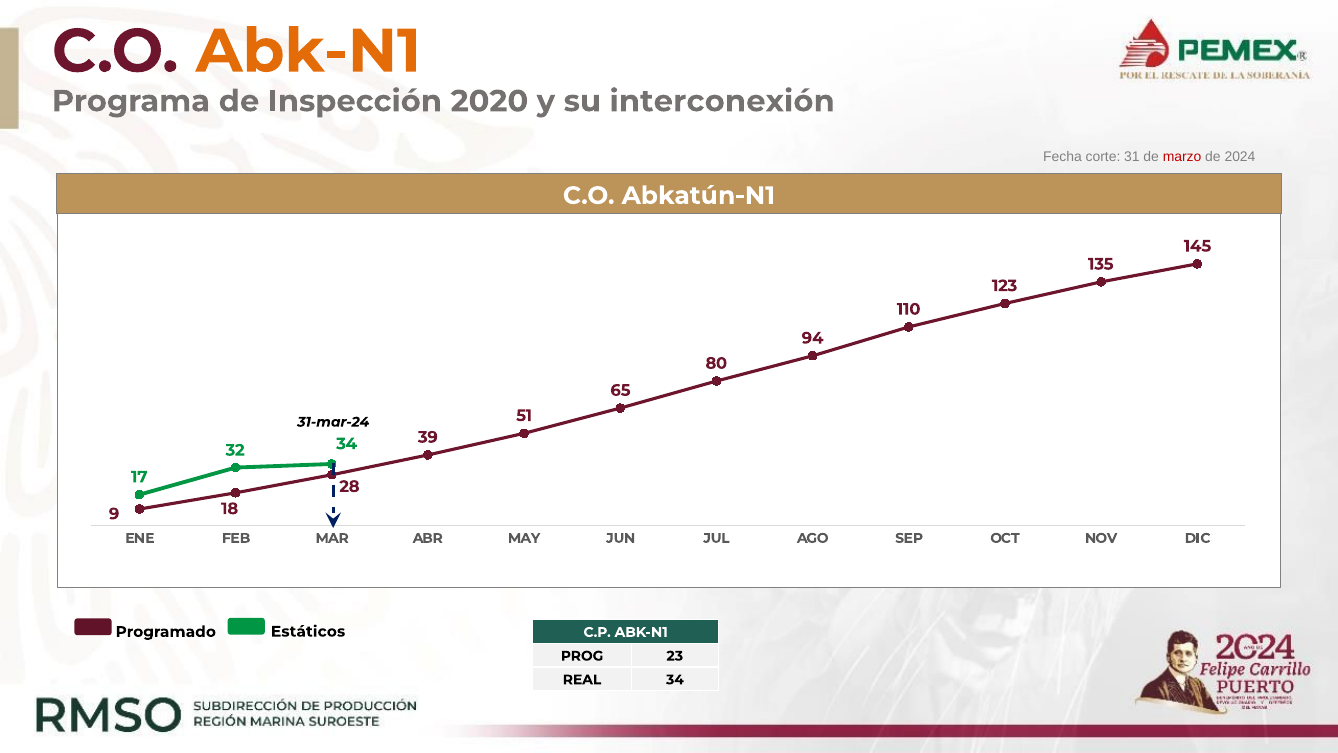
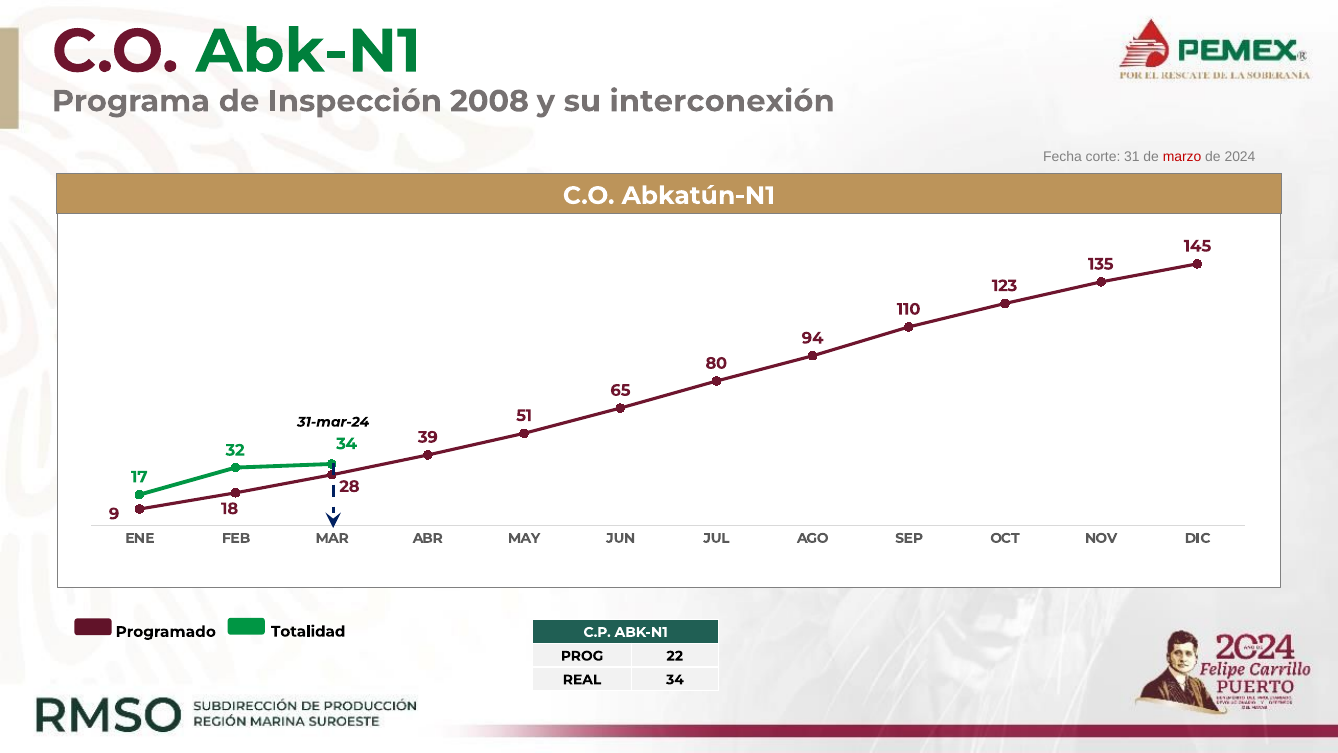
Abk-N1 at (308, 51) colour: orange -> green
2020: 2020 -> 2008
Estáticos: Estáticos -> Totalidad
23: 23 -> 22
